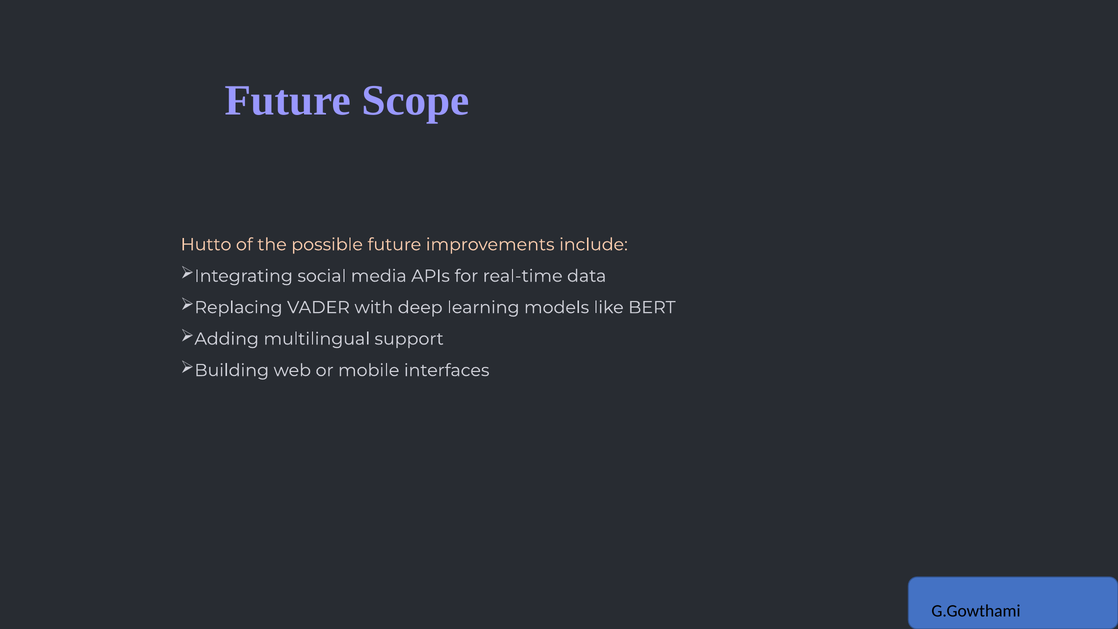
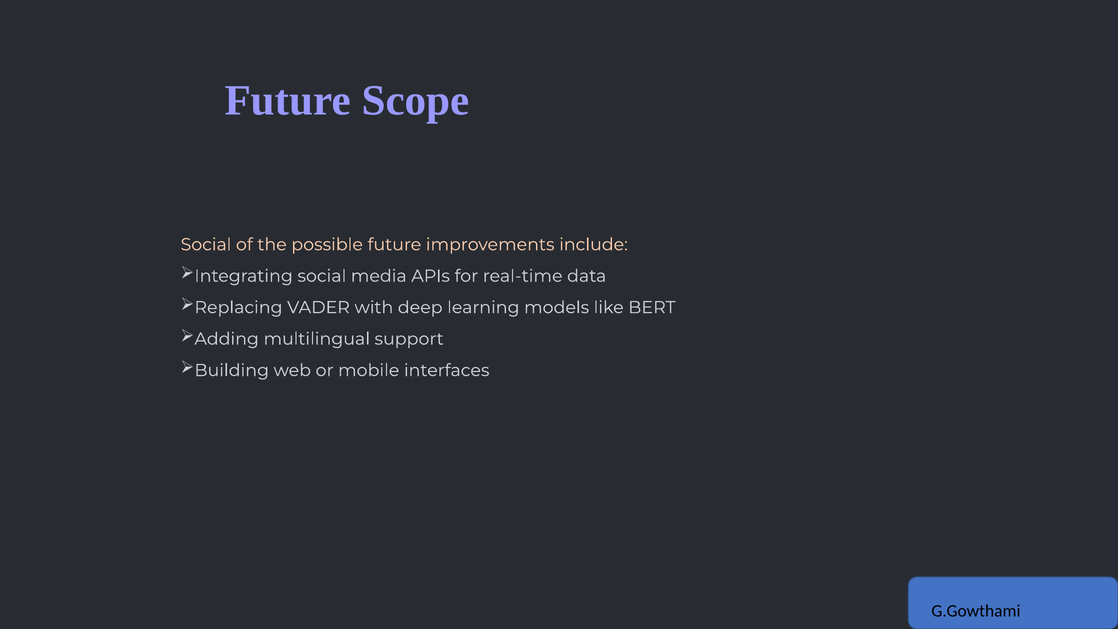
Hutto at (206, 245): Hutto -> Social
